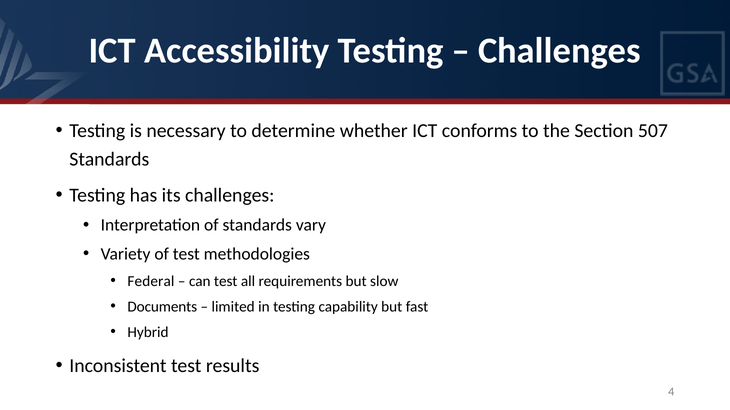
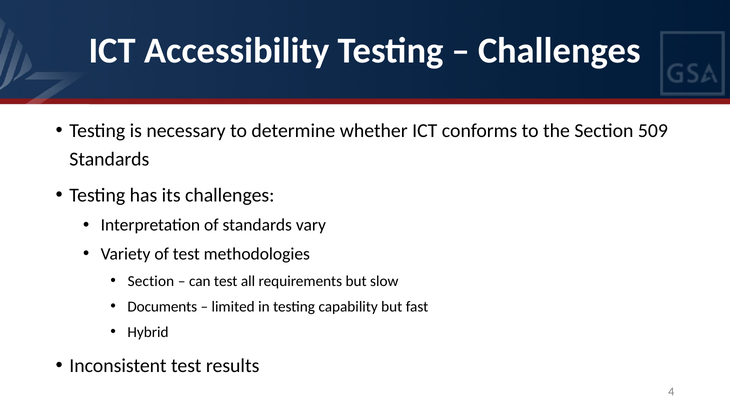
507: 507 -> 509
Federal at (151, 281): Federal -> Section
